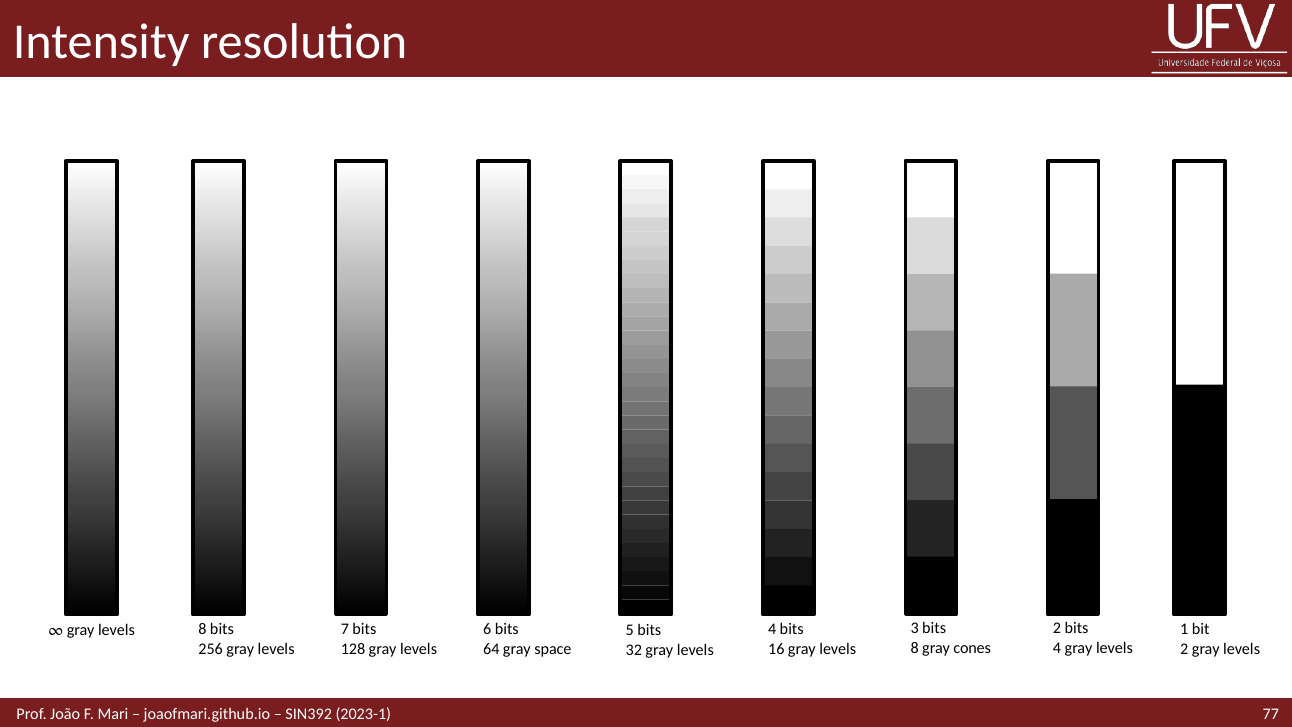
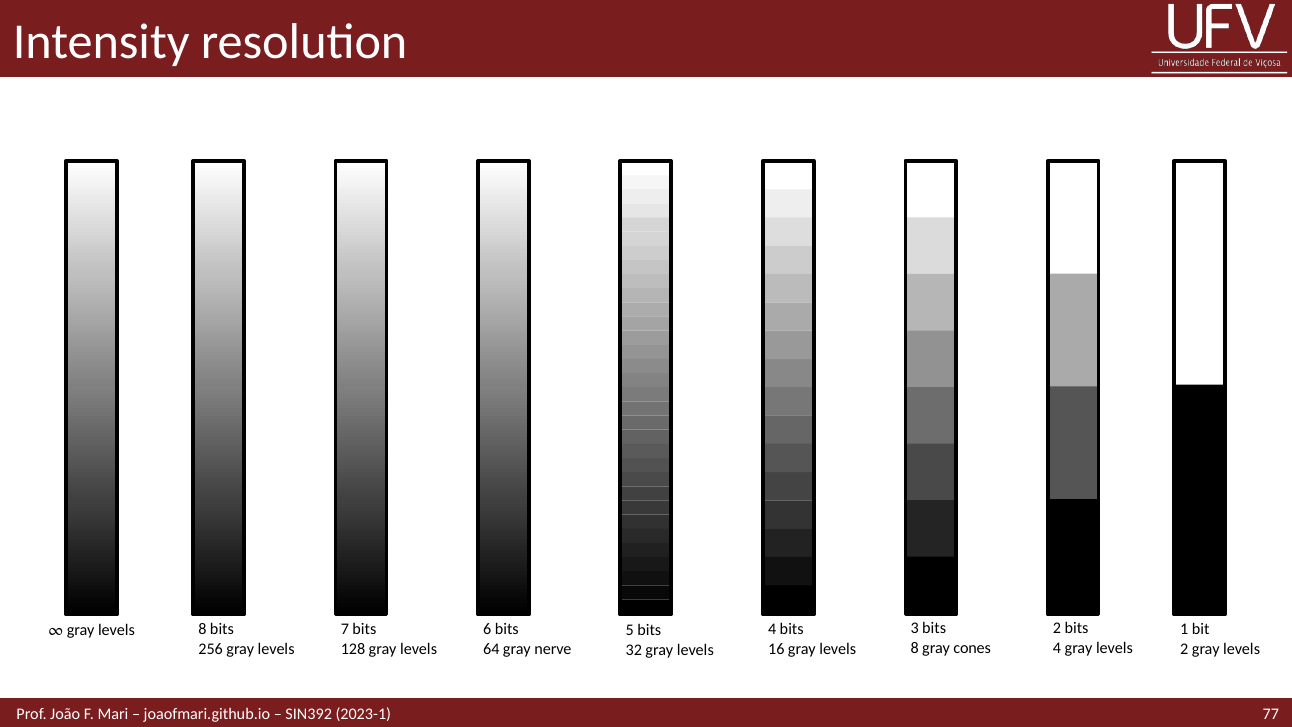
space: space -> nerve
